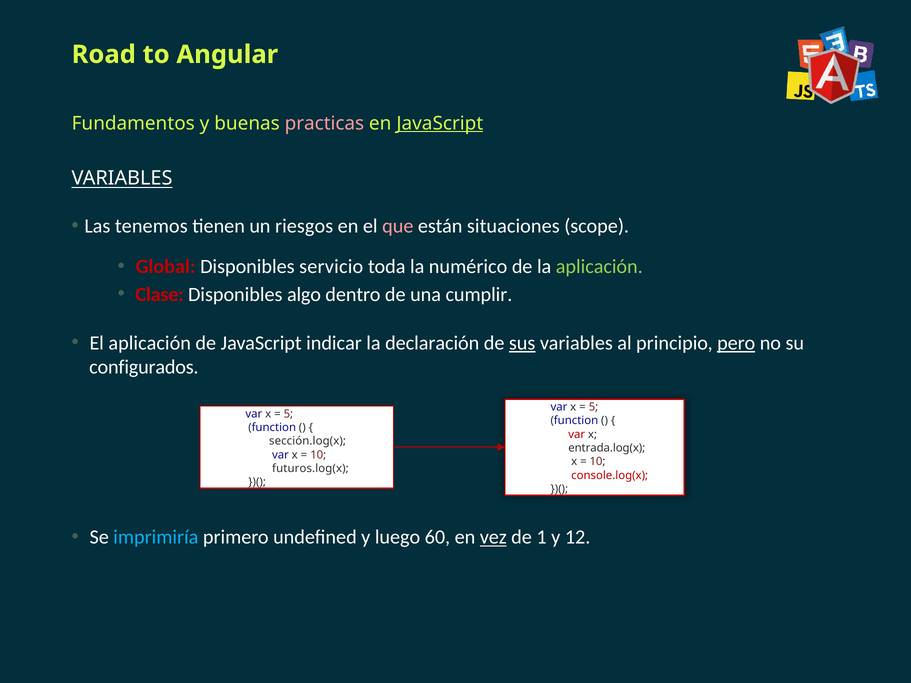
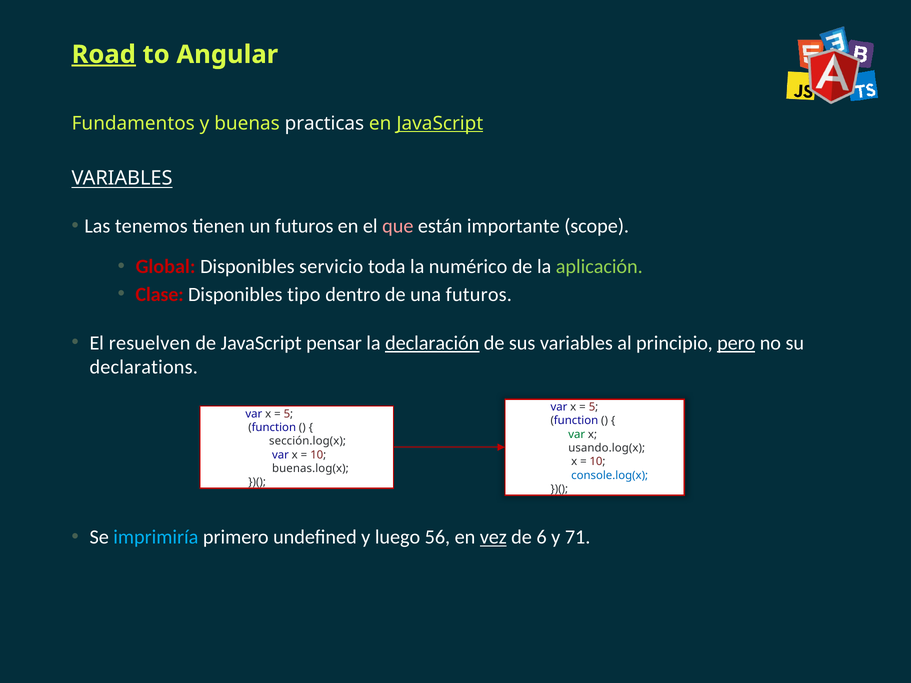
Road underline: none -> present
practicas colour: pink -> white
un riesgos: riesgos -> futuros
situaciones: situaciones -> importante
algo: algo -> tipo
una cumplir: cumplir -> futuros
El aplicación: aplicación -> resuelven
indicar: indicar -> pensar
declaración underline: none -> present
sus underline: present -> none
configurados: configurados -> declarations
var at (577, 434) colour: red -> green
entrada.log(x: entrada.log(x -> usando.log(x
futuros.log(x: futuros.log(x -> buenas.log(x
console.log(x colour: red -> blue
60: 60 -> 56
1: 1 -> 6
12: 12 -> 71
